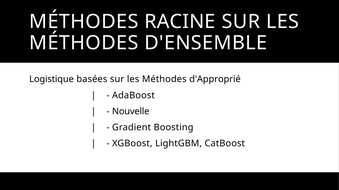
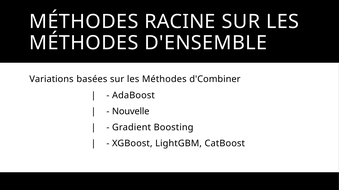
Logistique: Logistique -> Variations
d'Approprié: d'Approprié -> d'Combiner
